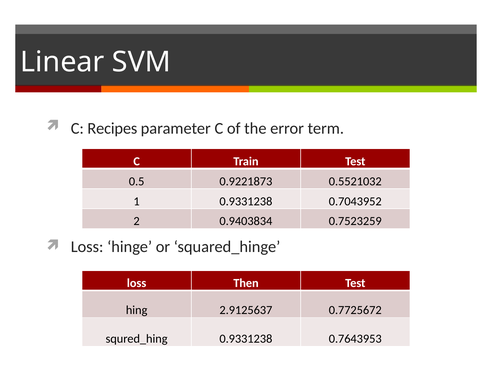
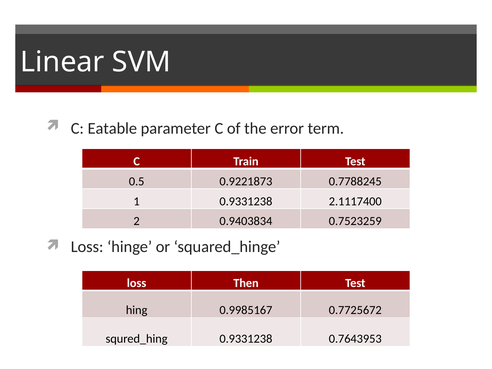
Recipes: Recipes -> Eatable
0.5521032: 0.5521032 -> 0.7788245
0.7043952: 0.7043952 -> 2.1117400
2.9125637: 2.9125637 -> 0.9985167
